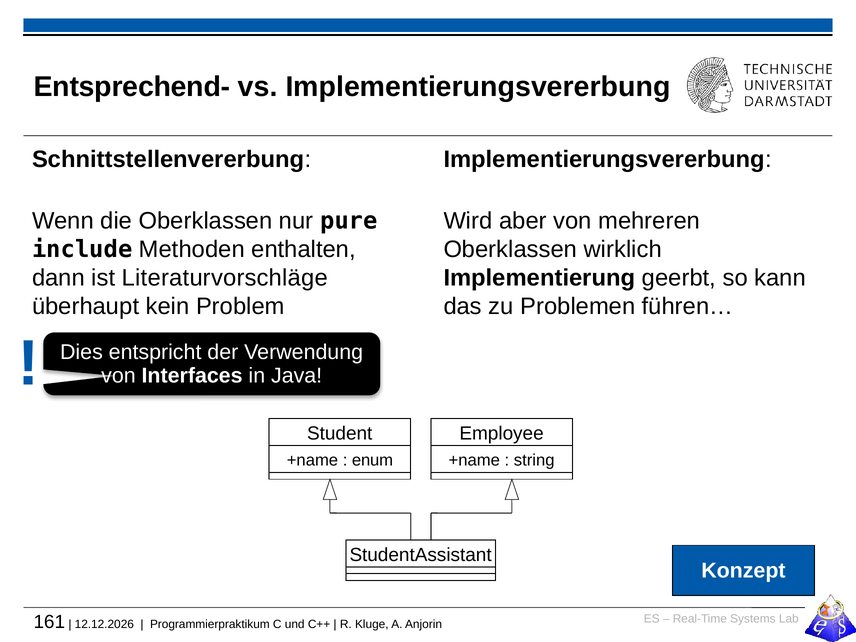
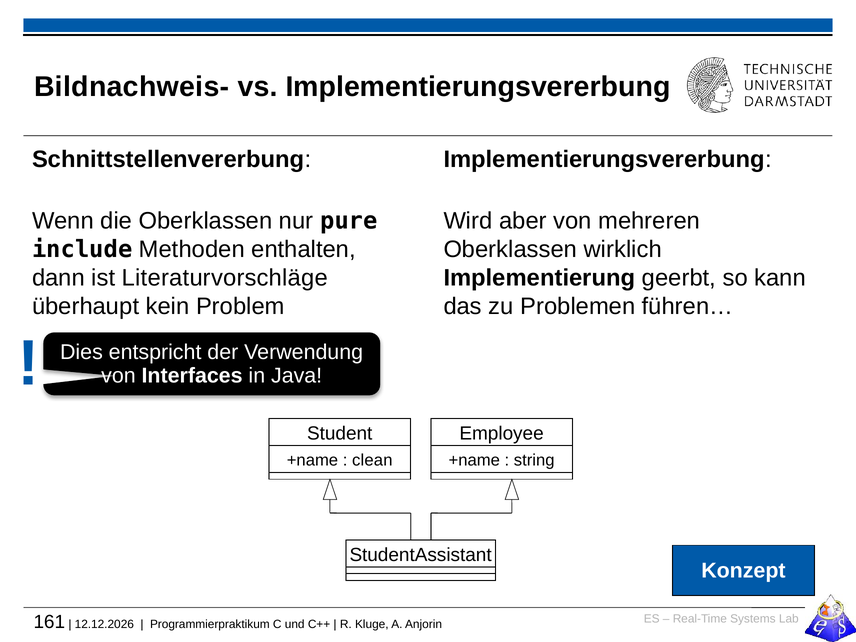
Entsprechend-: Entsprechend- -> Bildnachweis-
enum: enum -> clean
